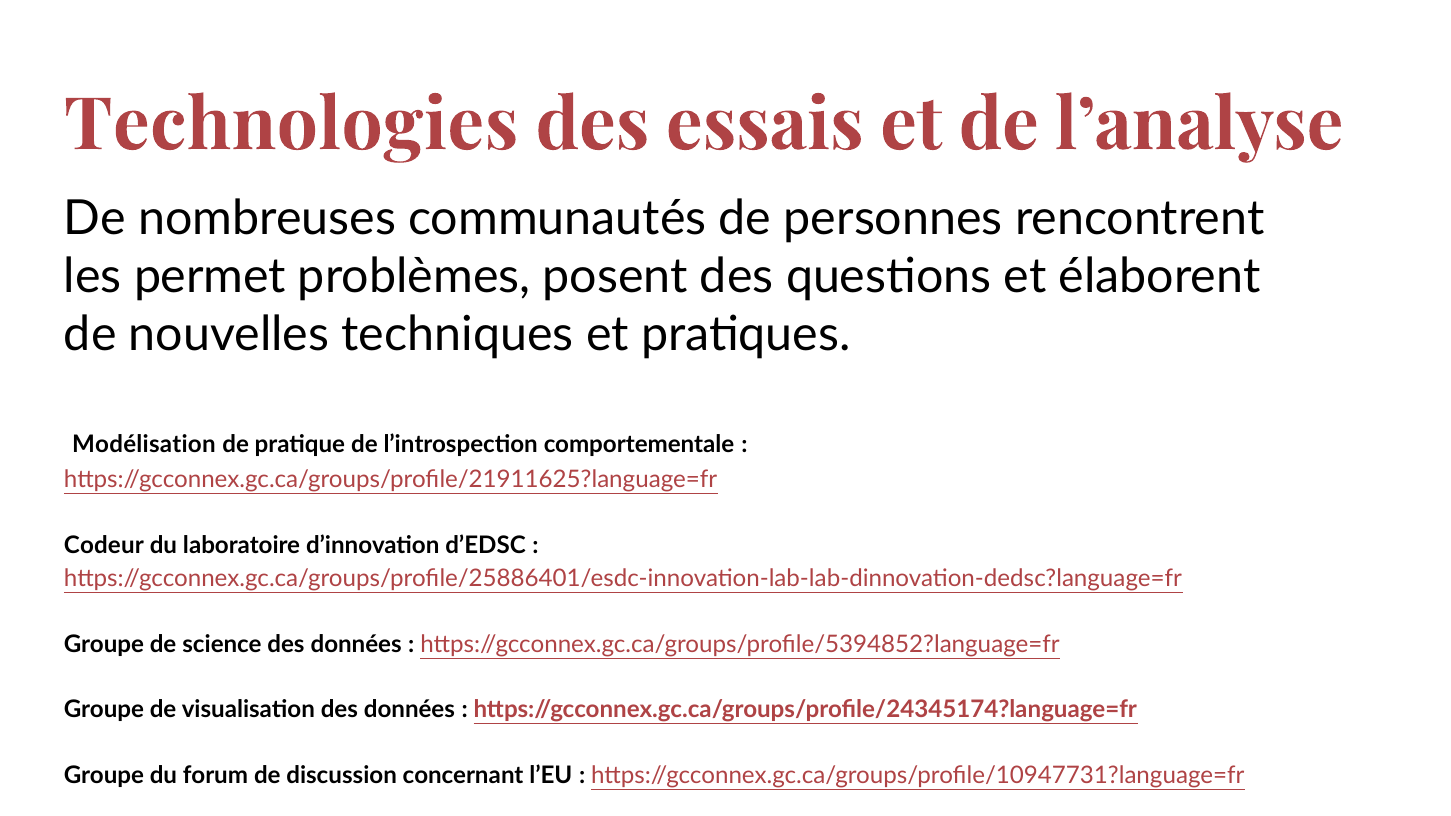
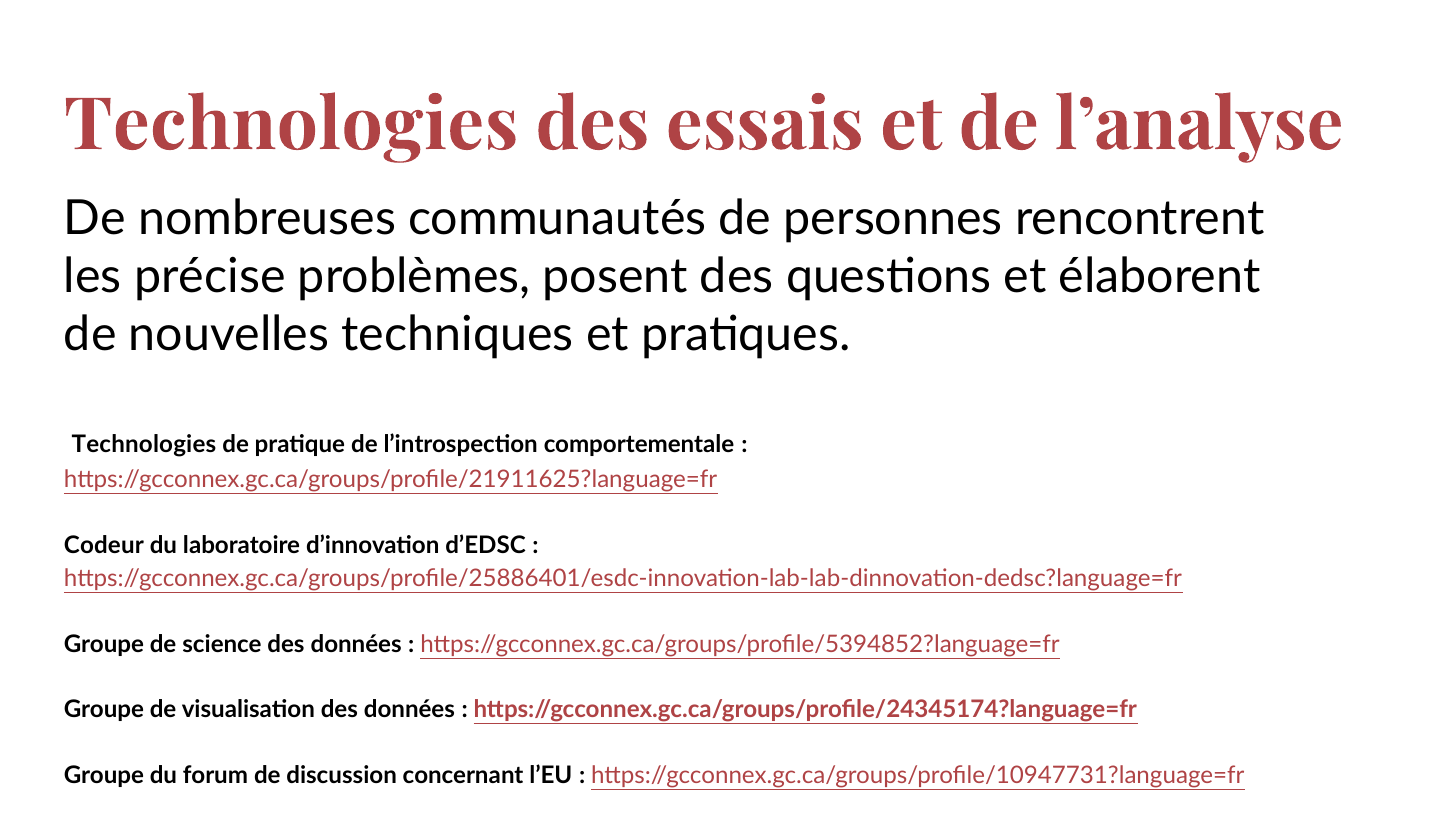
permet: permet -> précise
Modélisation at (144, 445): Modélisation -> Technologies
